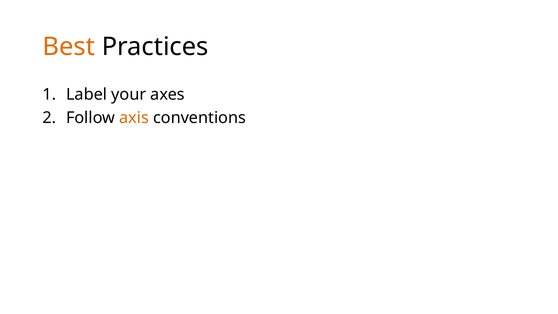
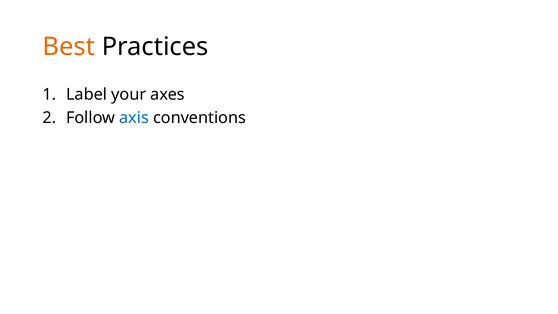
axis colour: orange -> blue
